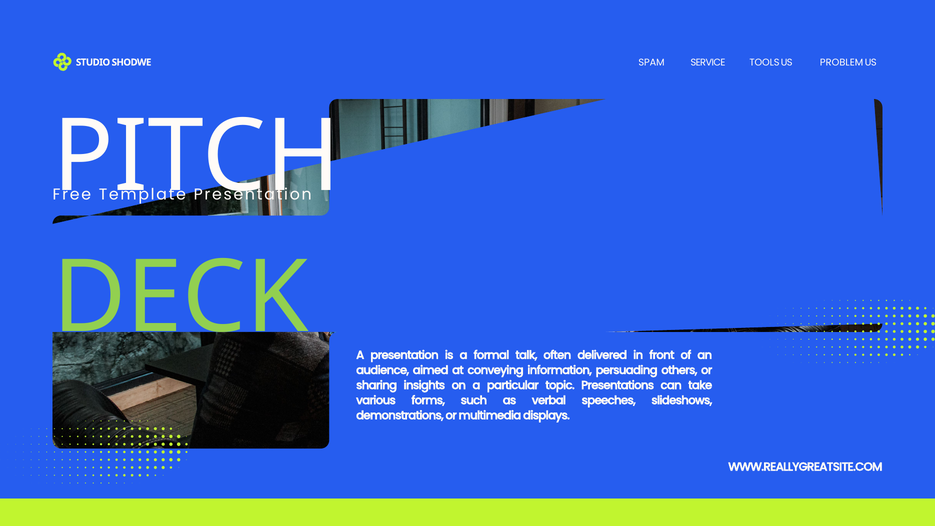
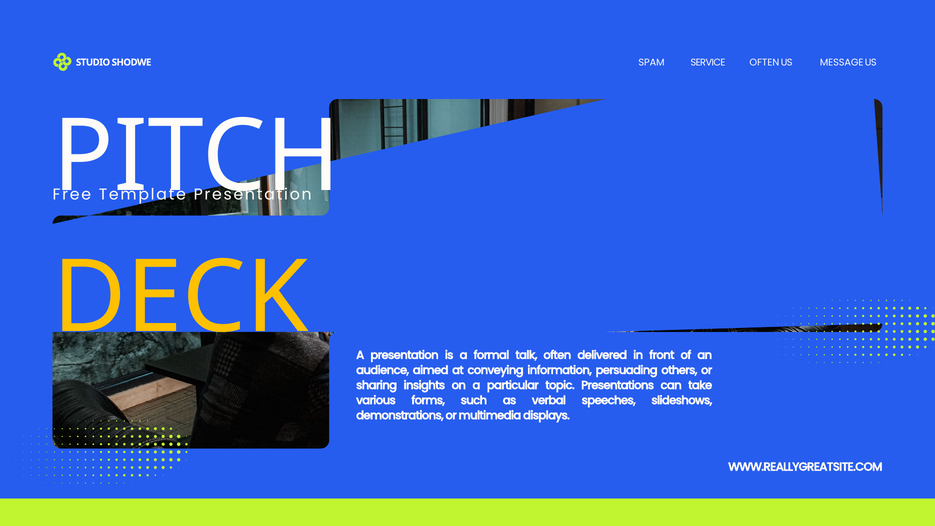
SERVICE TOOLS: TOOLS -> OFTEN
PROBLEM: PROBLEM -> MESSAGE
DECK colour: light green -> yellow
